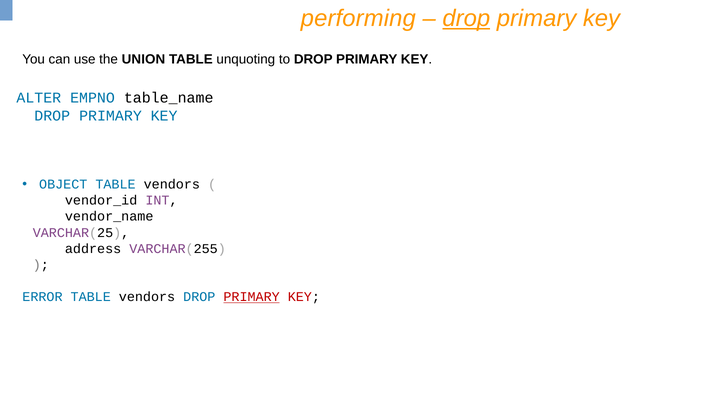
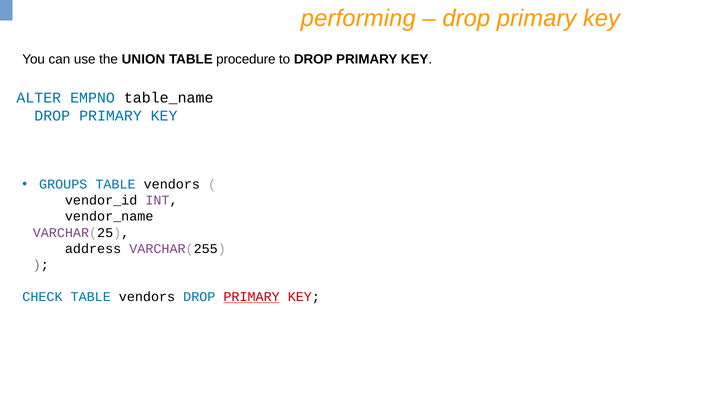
drop at (466, 19) underline: present -> none
unquoting: unquoting -> procedure
OBJECT: OBJECT -> GROUPS
ERROR: ERROR -> CHECK
